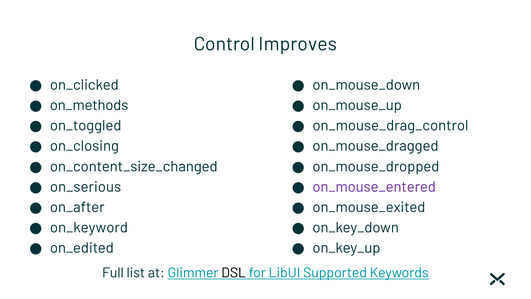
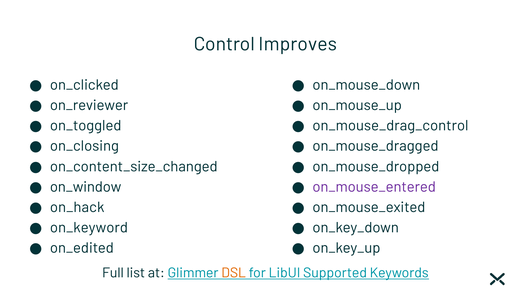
on_methods: on_methods -> on_reviewer
on_serious: on_serious -> on_window
on_after: on_after -> on_hack
DSL colour: black -> orange
